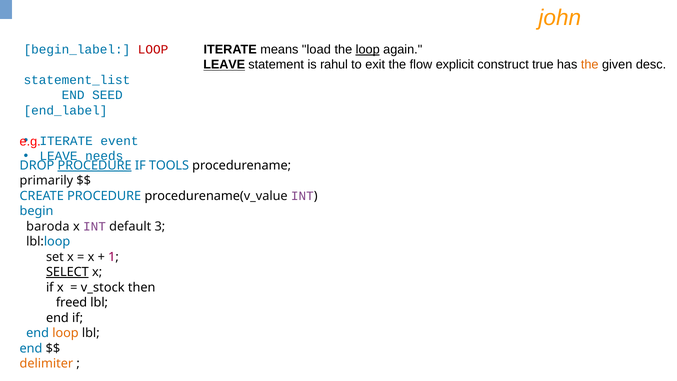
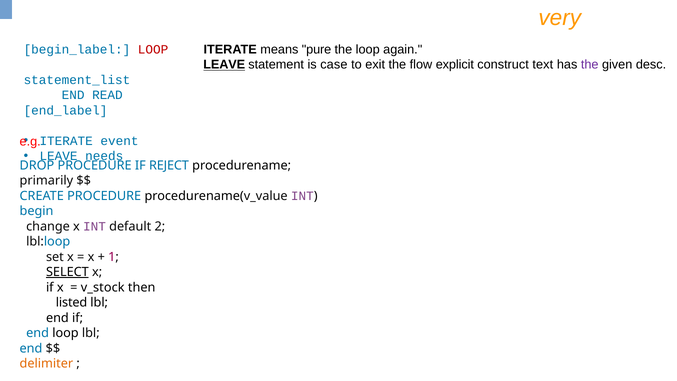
john: john -> very
load: load -> pure
loop at (368, 49) underline: present -> none
rahul: rahul -> case
true: true -> text
the at (590, 65) colour: orange -> purple
SEED: SEED -> READ
PROCEDURE at (95, 165) underline: present -> none
TOOLS: TOOLS -> REJECT
baroda: baroda -> change
3: 3 -> 2
freed: freed -> listed
loop at (65, 333) colour: orange -> black
